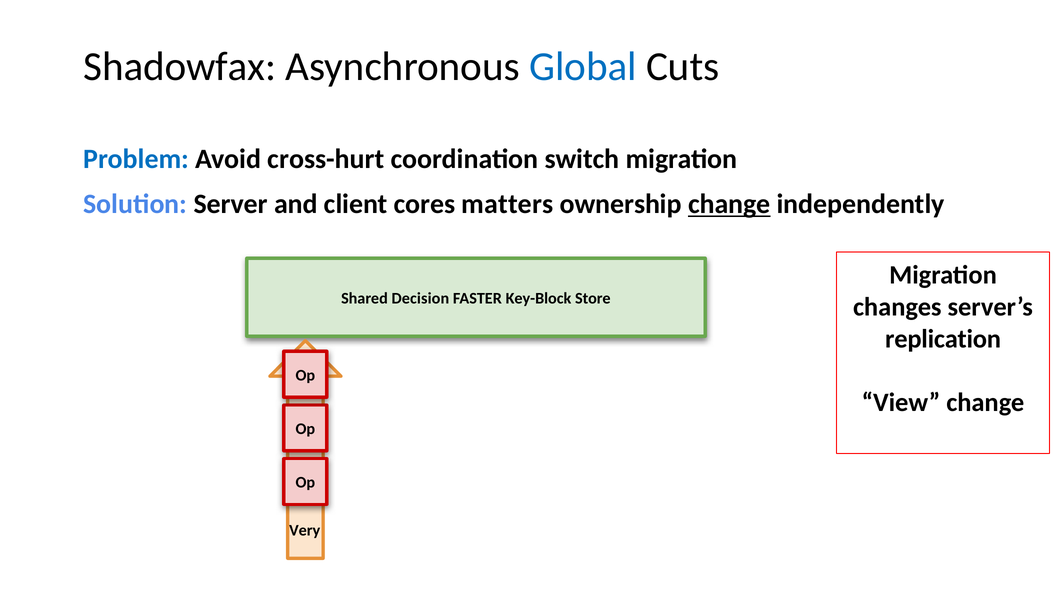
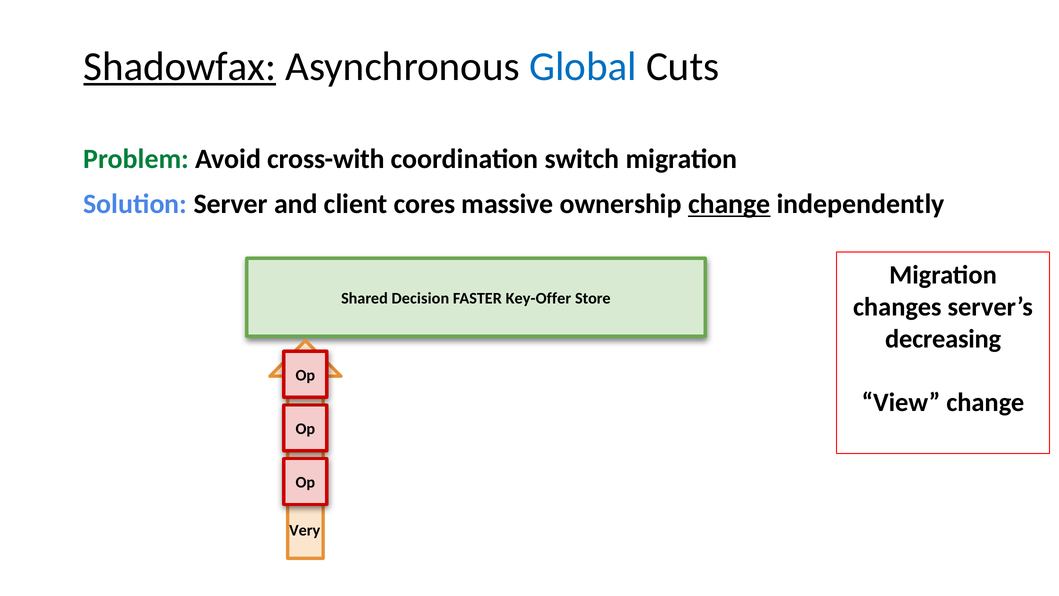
Shadowfax underline: none -> present
Problem colour: blue -> green
cross-hurt: cross-hurt -> cross-with
matters: matters -> massive
Key-Block: Key-Block -> Key-Offer
replication: replication -> decreasing
